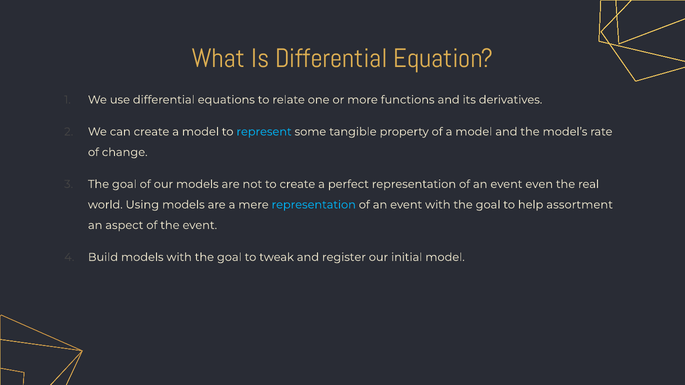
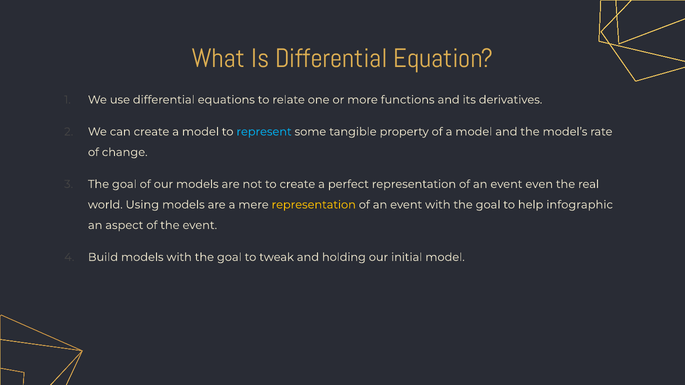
representation at (314, 205) colour: light blue -> yellow
assortment: assortment -> infographic
register: register -> holding
